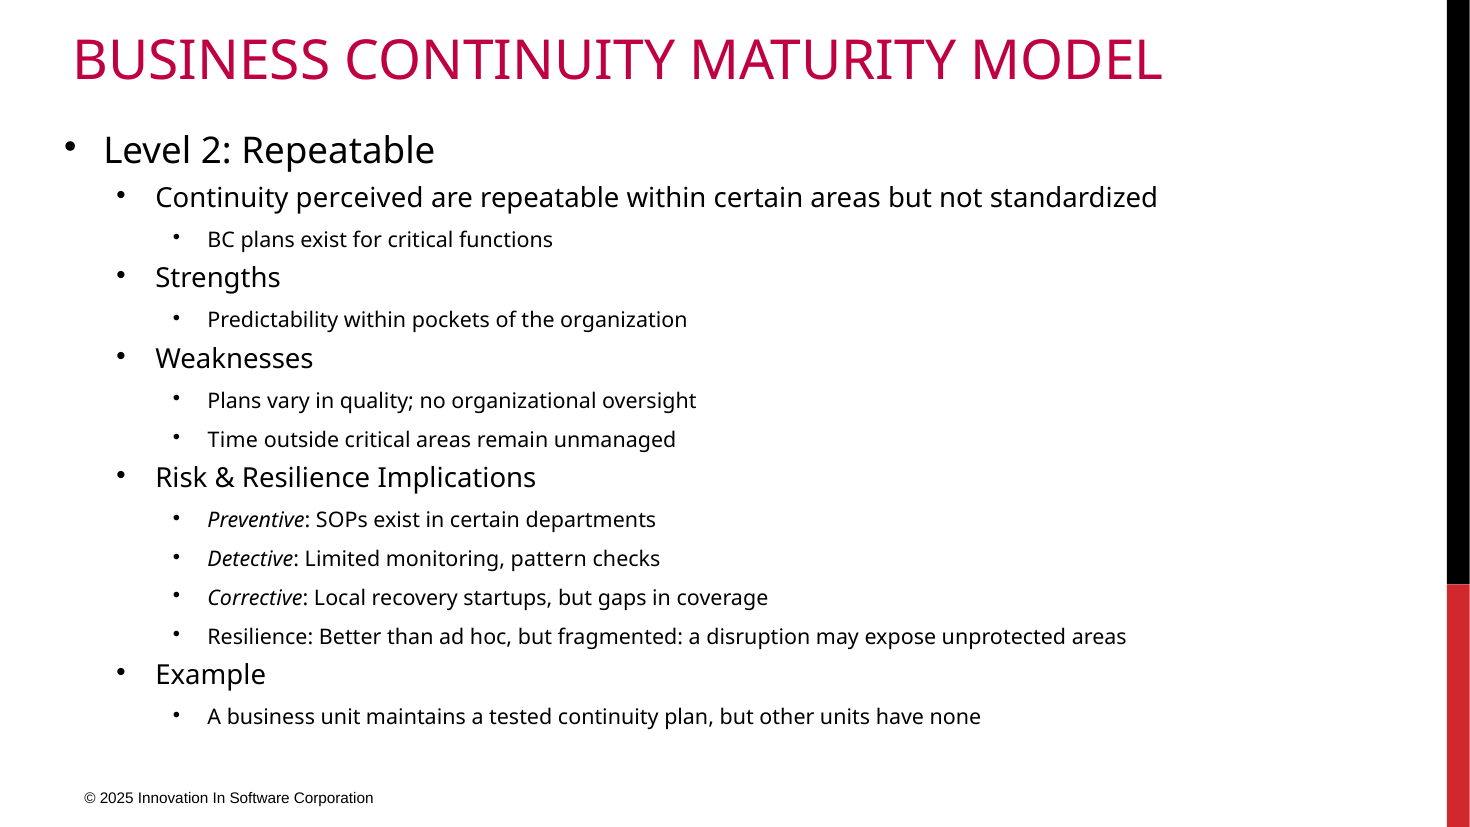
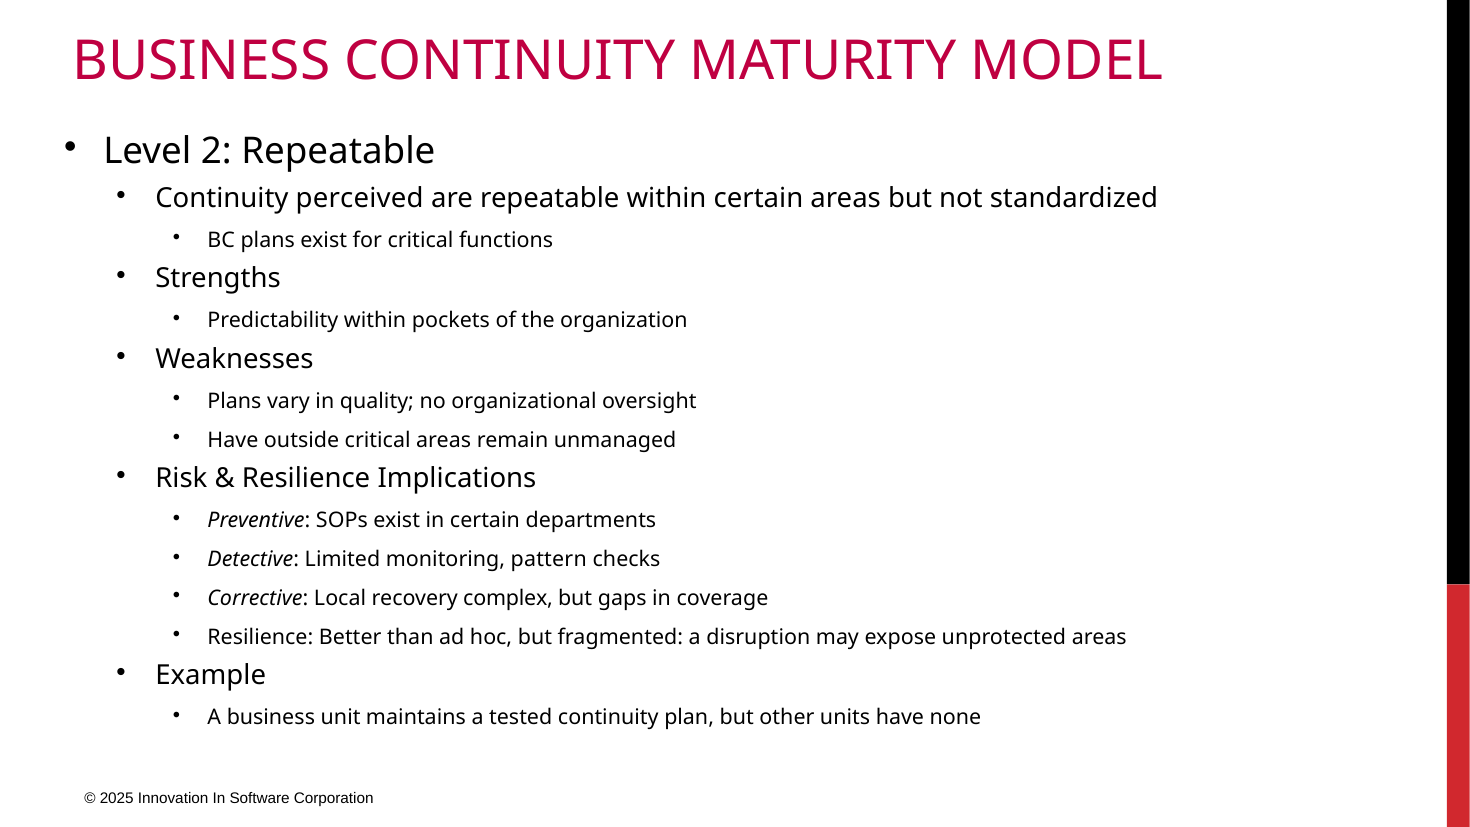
Time at (233, 440): Time -> Have
startups: startups -> complex
